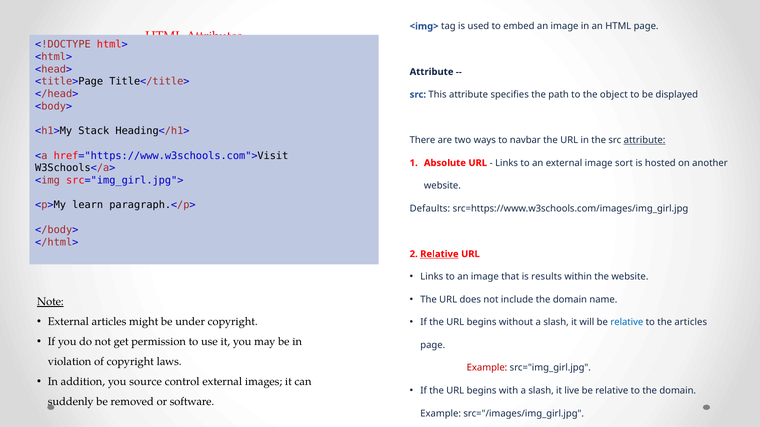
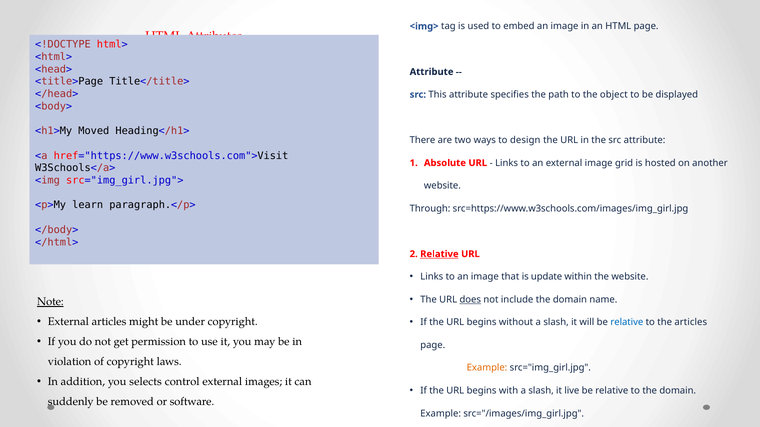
Stack: Stack -> Moved
navbar: navbar -> design
attribute at (645, 140) underline: present -> none
sort: sort -> grid
Defaults: Defaults -> Through
results: results -> update
does underline: none -> present
Example at (487, 368) colour: red -> orange
source: source -> selects
